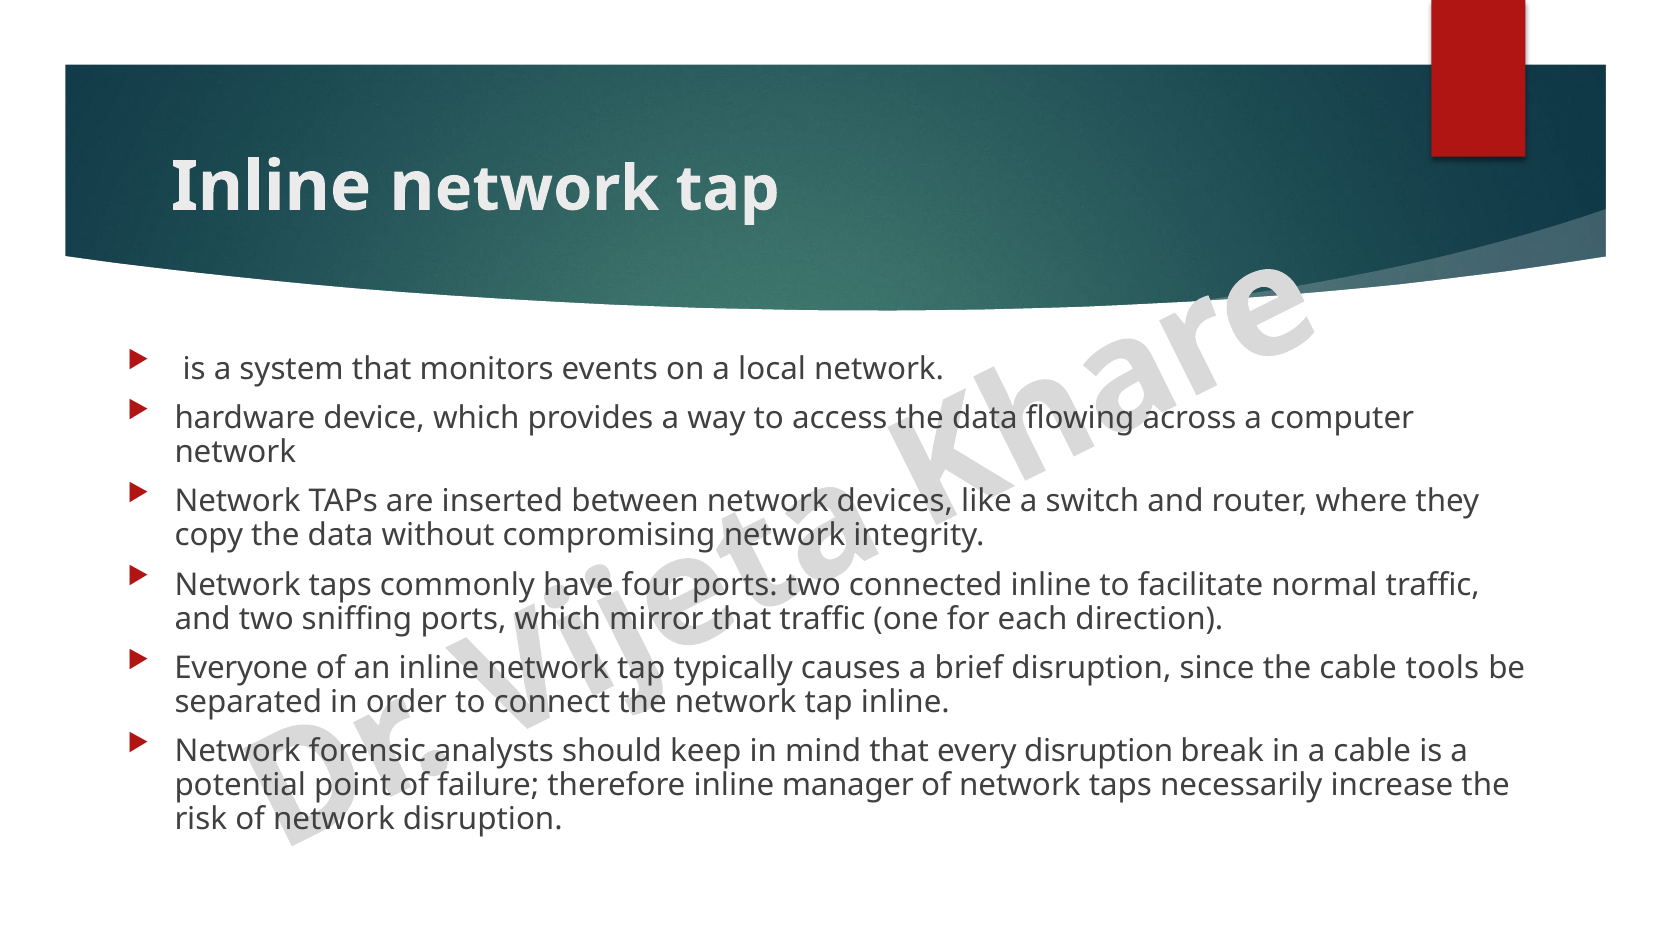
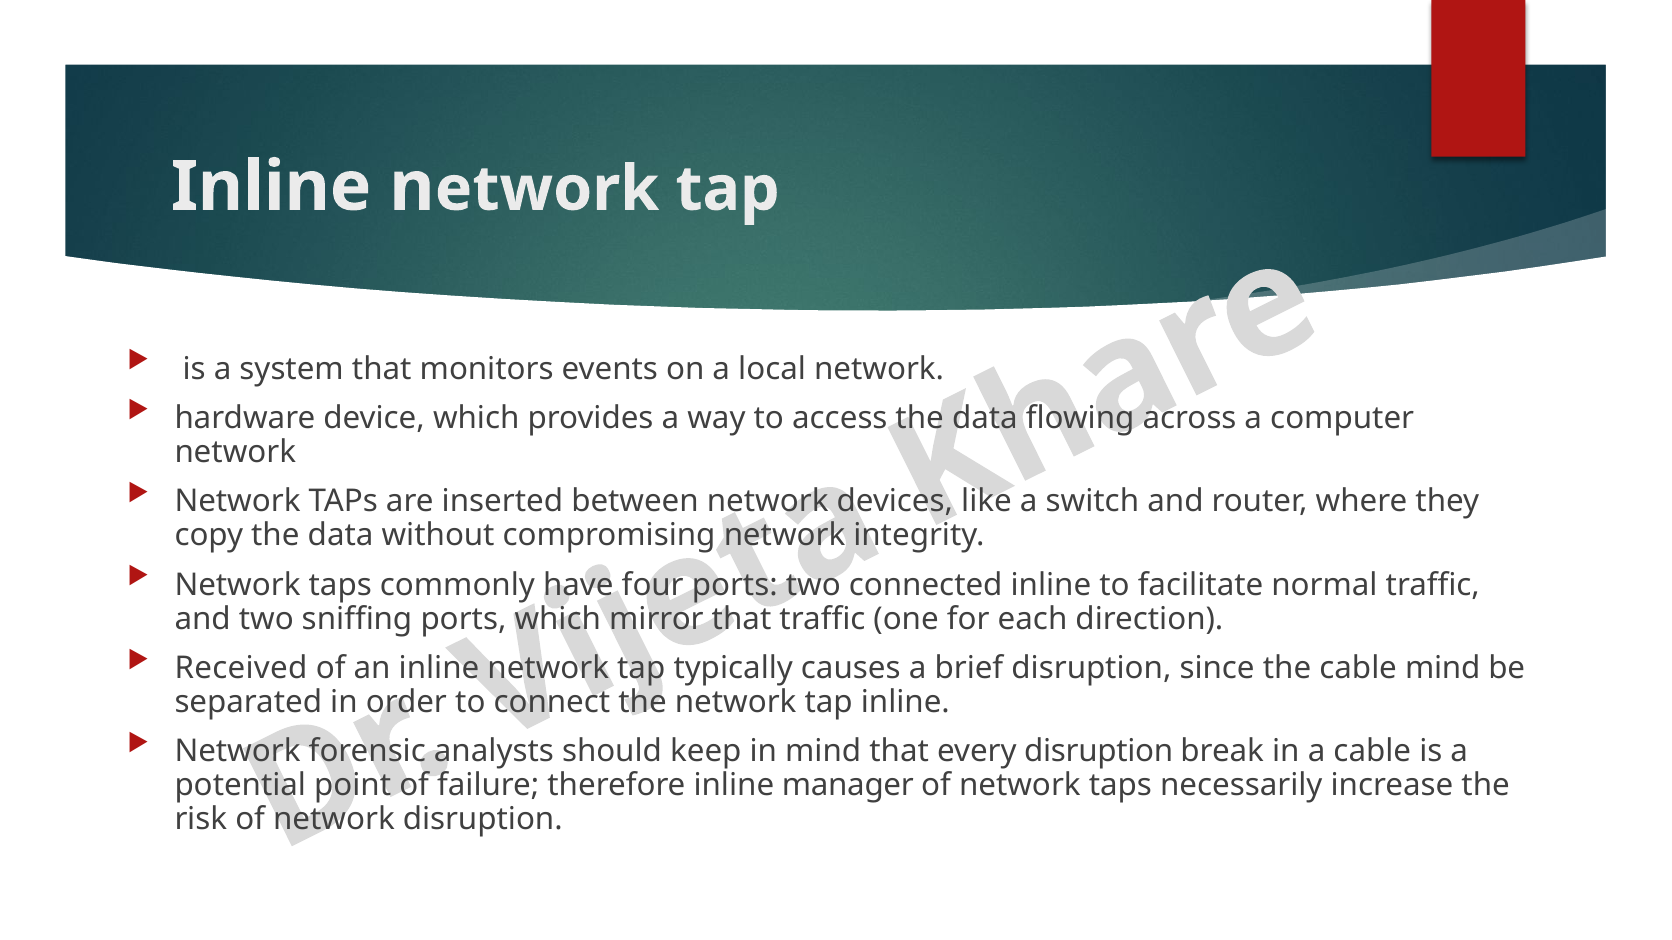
Everyone: Everyone -> Received
cable tools: tools -> mind
